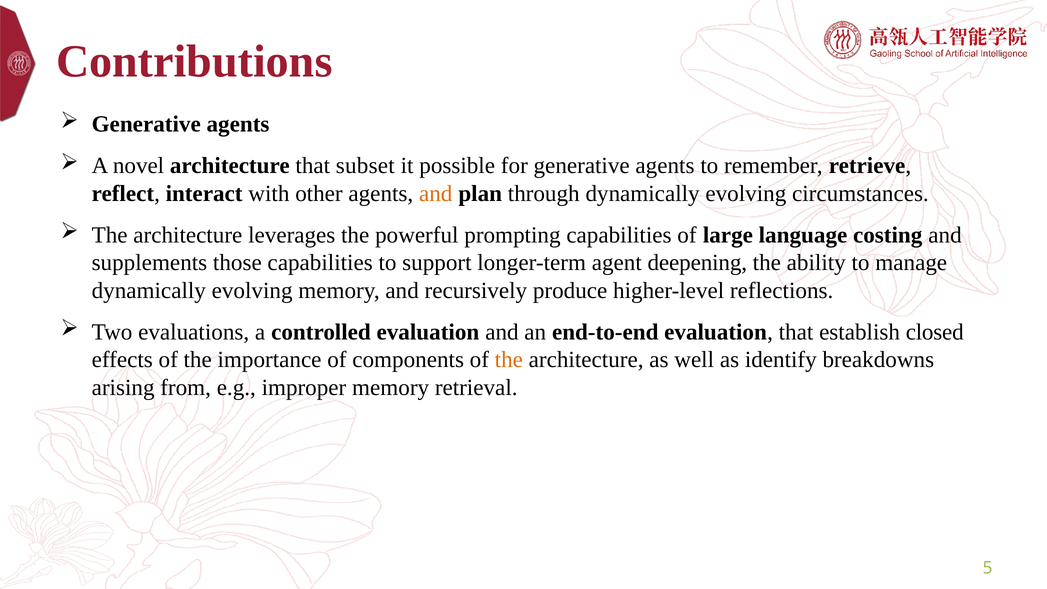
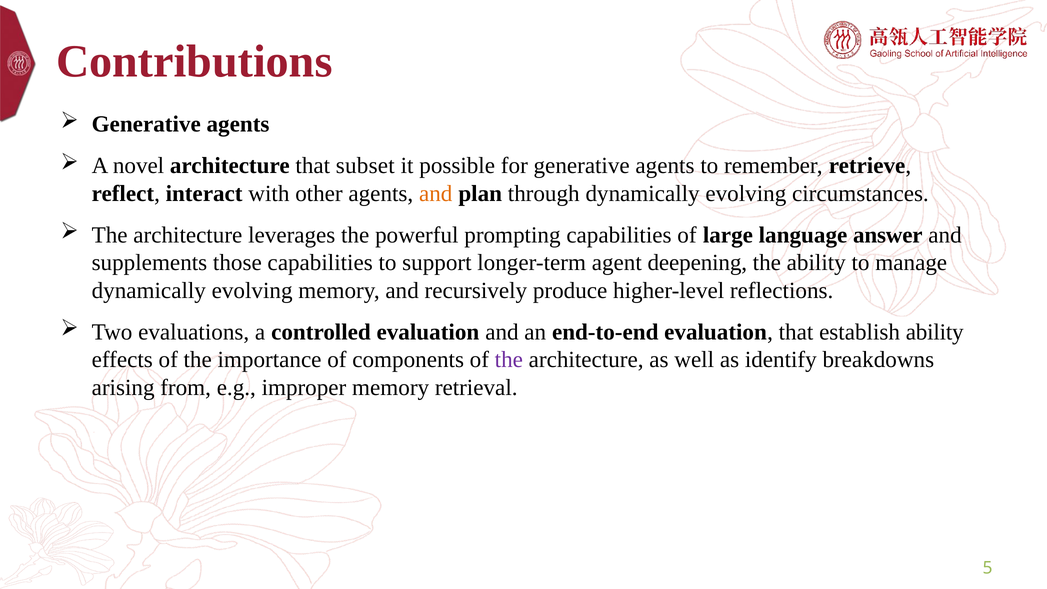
costing: costing -> answer
establish closed: closed -> ability
the at (509, 360) colour: orange -> purple
